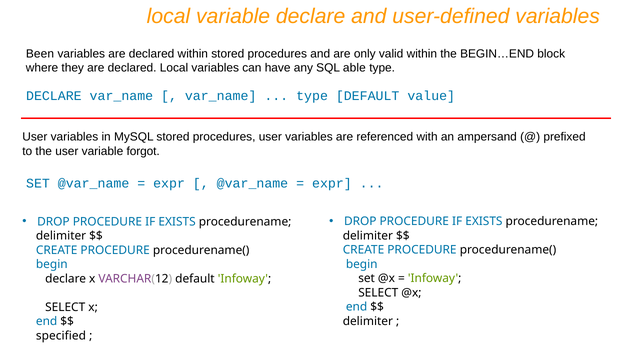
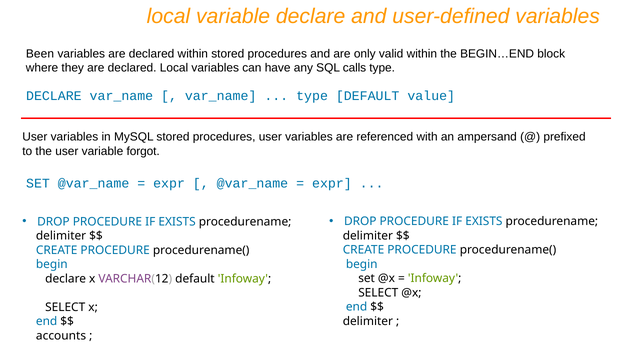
able: able -> calls
specified: specified -> accounts
